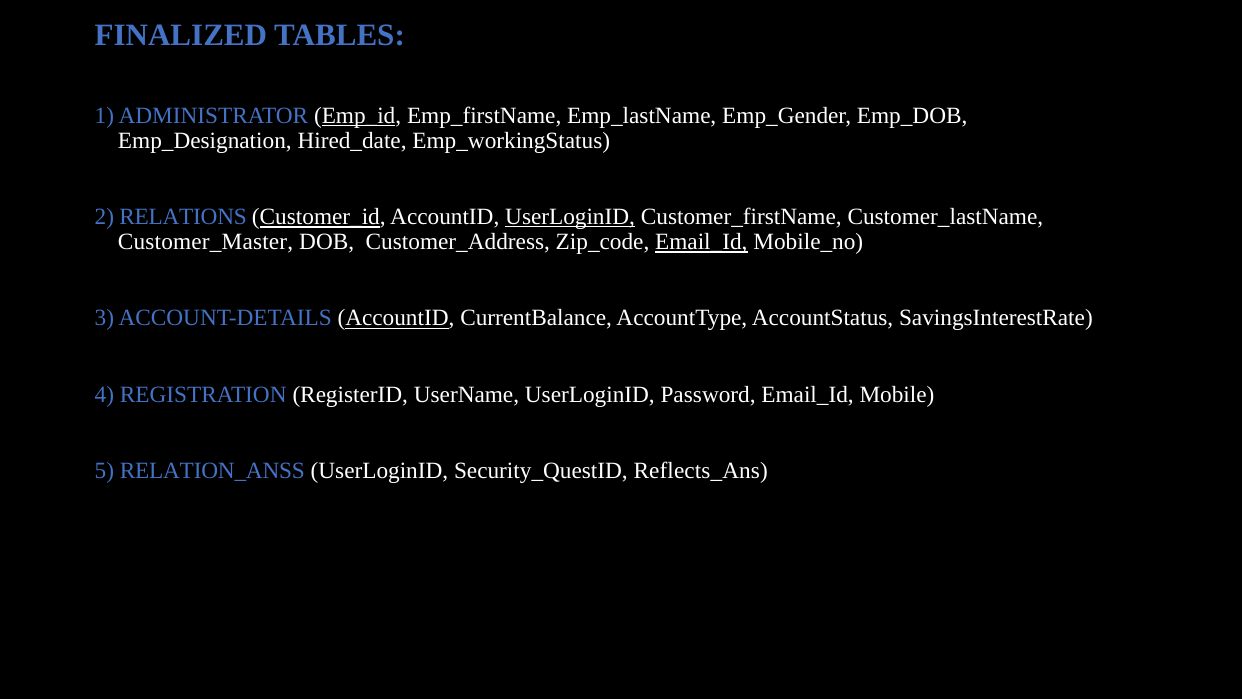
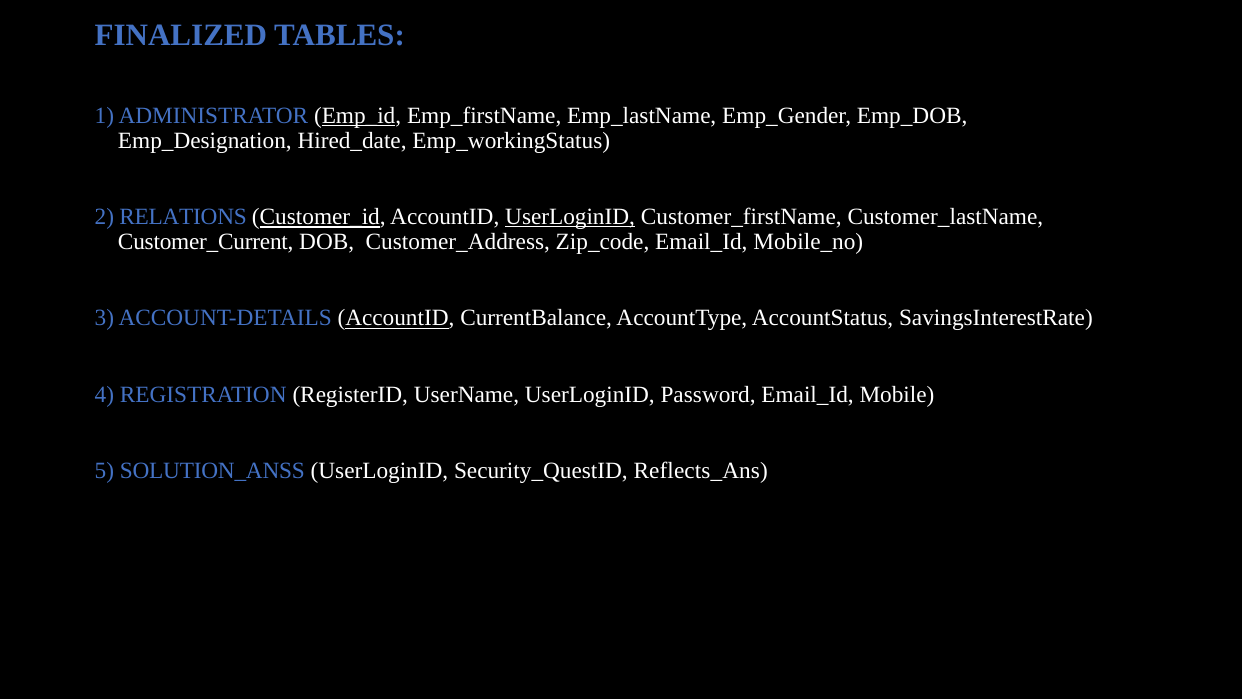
Customer_Master: Customer_Master -> Customer_Current
Email_Id at (701, 242) underline: present -> none
RELATION_ANSS: RELATION_ANSS -> SOLUTION_ANSS
